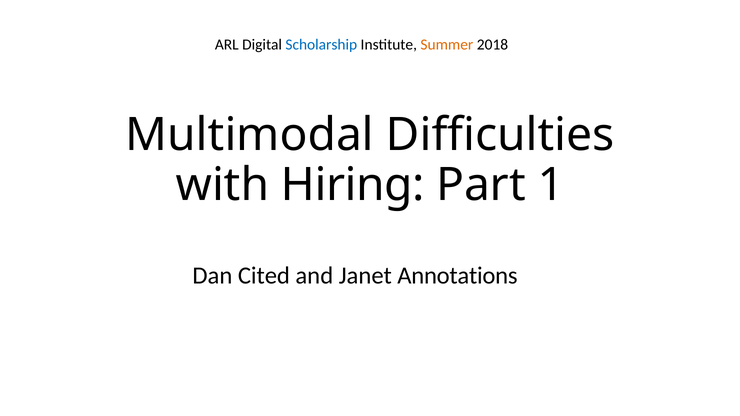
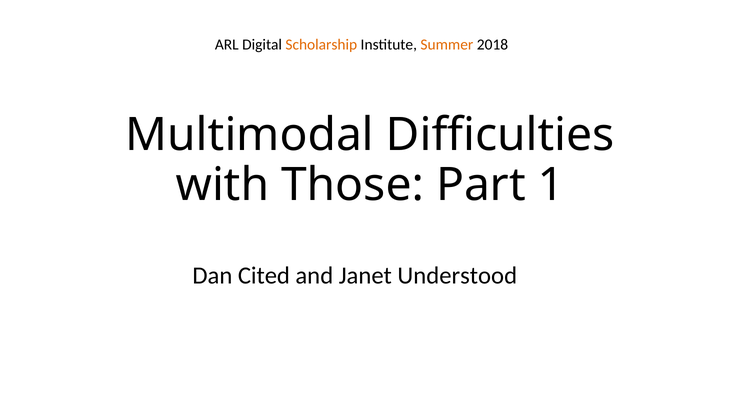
Scholarship colour: blue -> orange
Hiring: Hiring -> Those
Annotations: Annotations -> Understood
